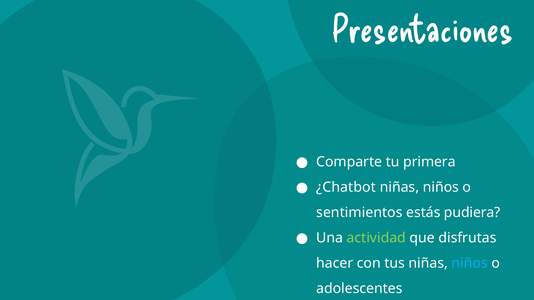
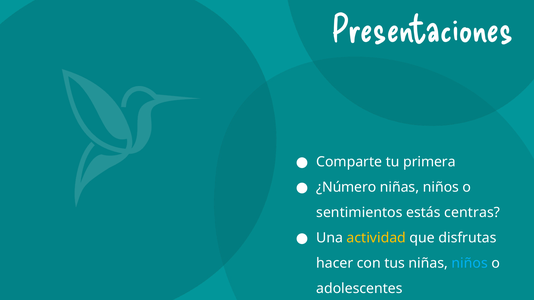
¿Chatbot: ¿Chatbot -> ¿Número
pudiera: pudiera -> centras
actividad colour: light green -> yellow
